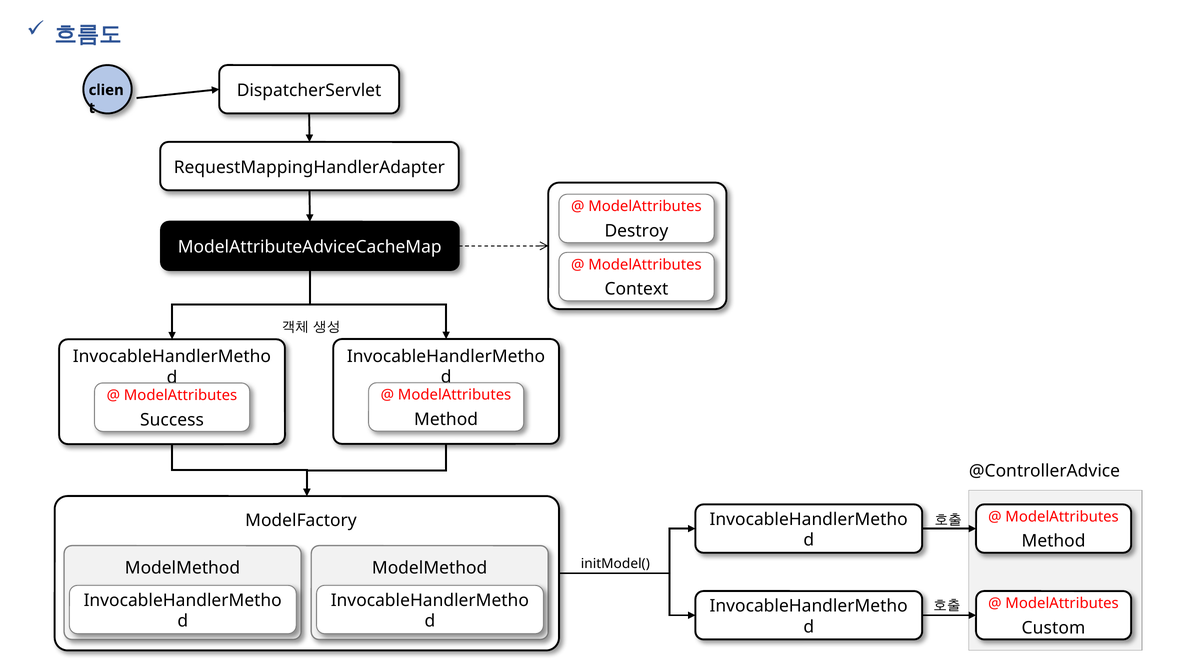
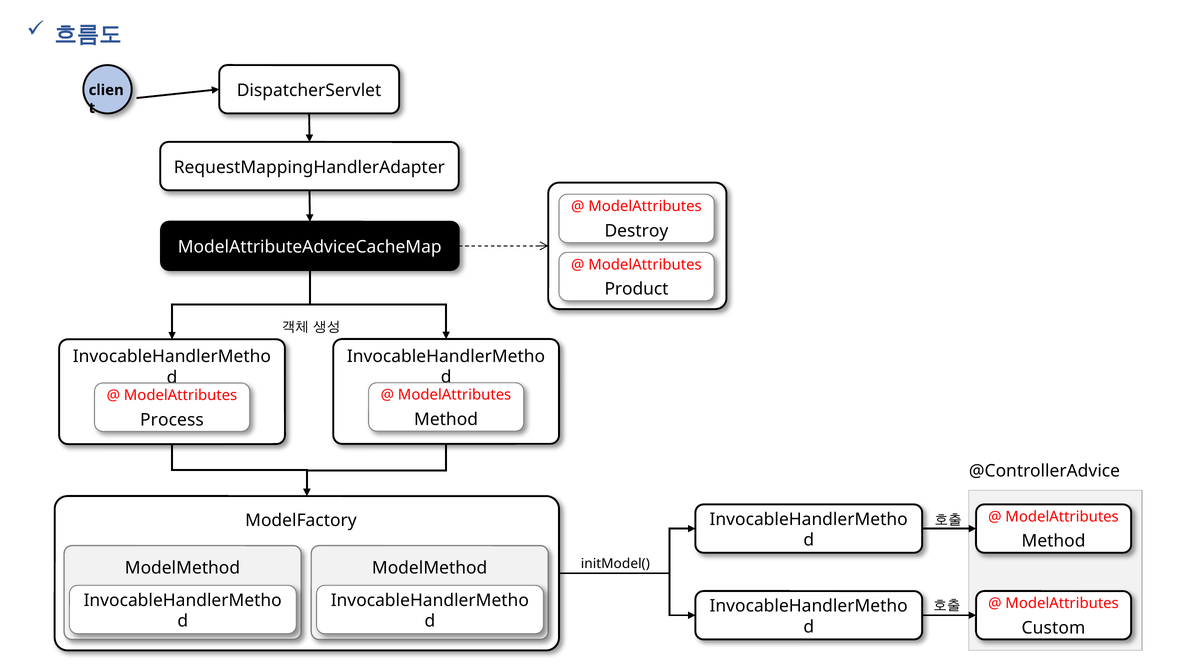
Context: Context -> Product
Success: Success -> Process
